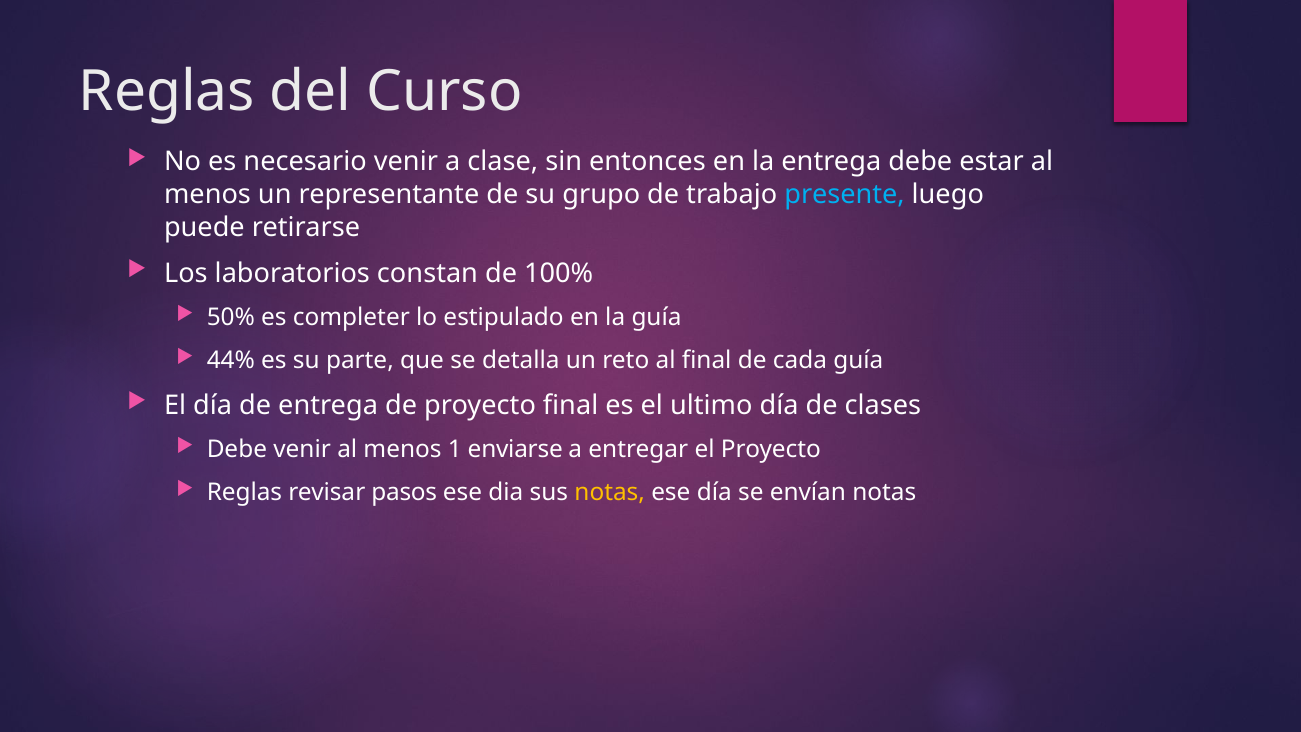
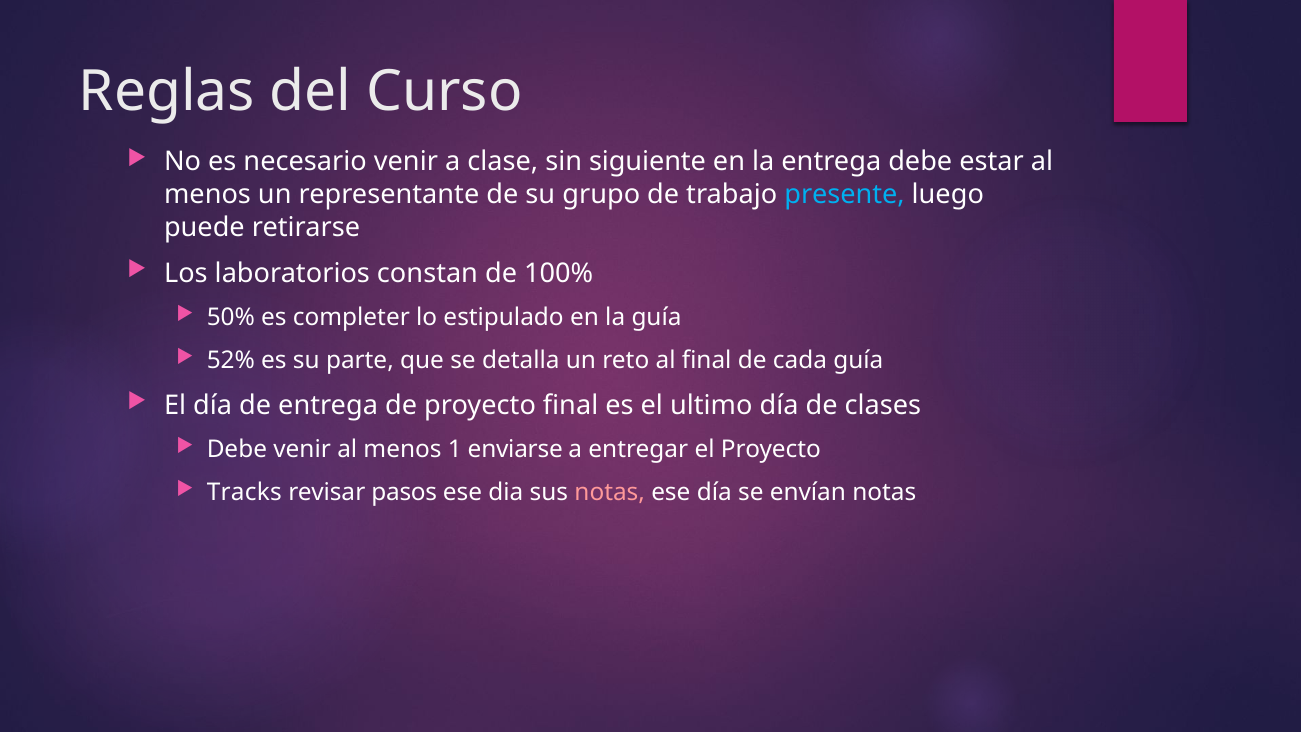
entonces: entonces -> siguiente
44%: 44% -> 52%
Reglas at (244, 492): Reglas -> Tracks
notas at (610, 492) colour: yellow -> pink
